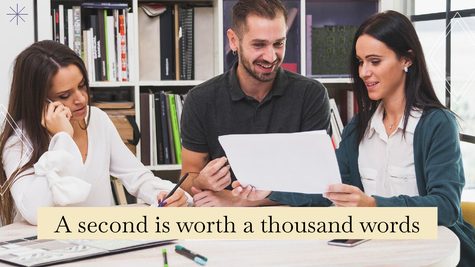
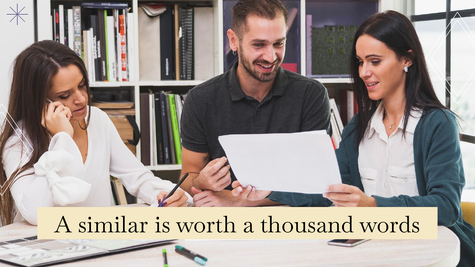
second: second -> similar
